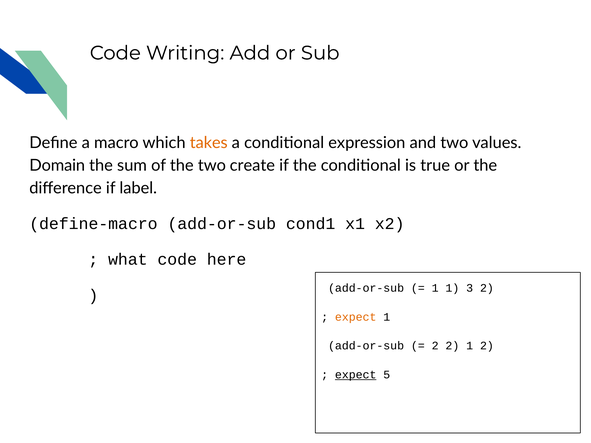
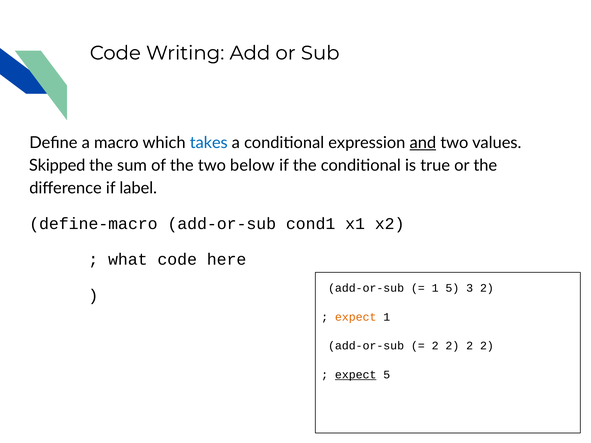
takes colour: orange -> blue
and underline: none -> present
Domain: Domain -> Skipped
create: create -> below
1 1: 1 -> 5
1 at (470, 346): 1 -> 2
